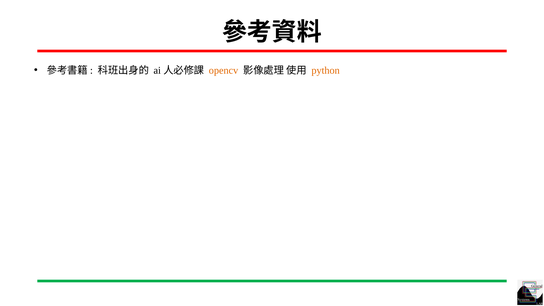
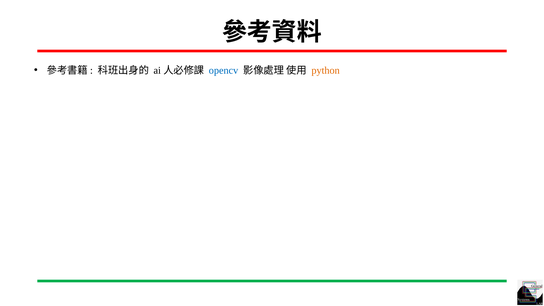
opencv colour: orange -> blue
